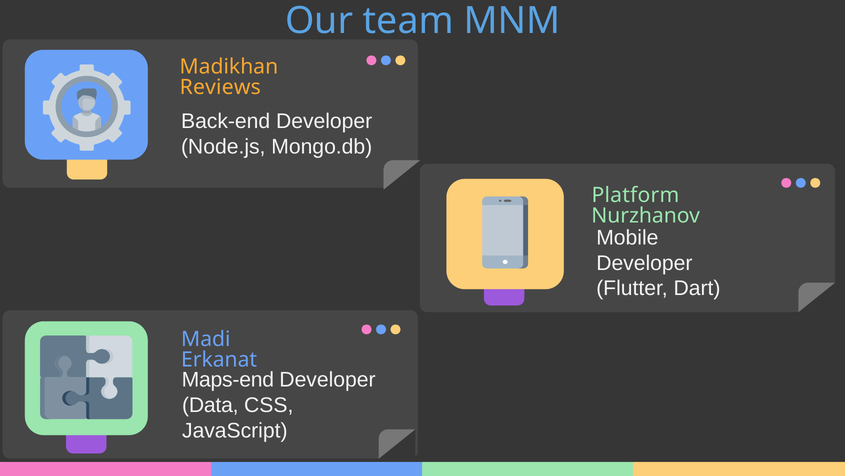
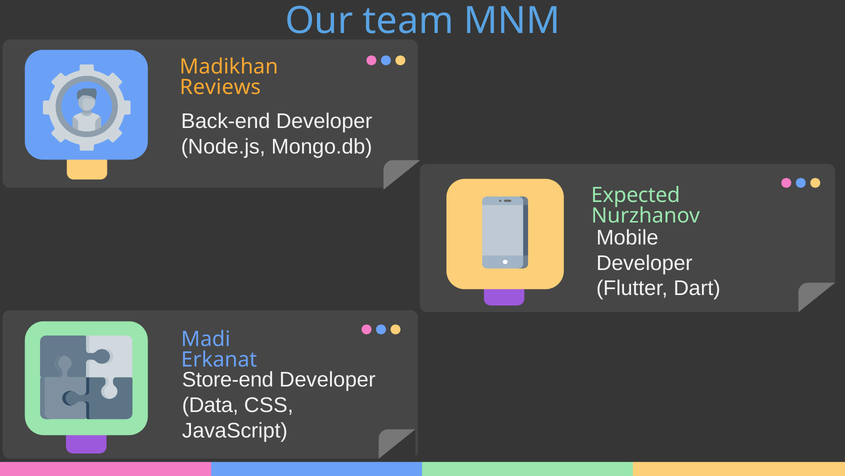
Platform: Platform -> Expected
Maps-end: Maps-end -> Store-end
